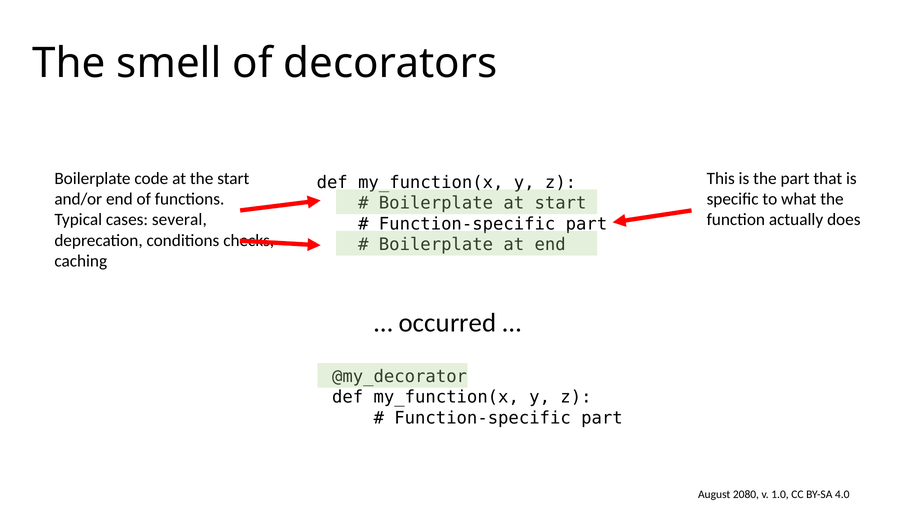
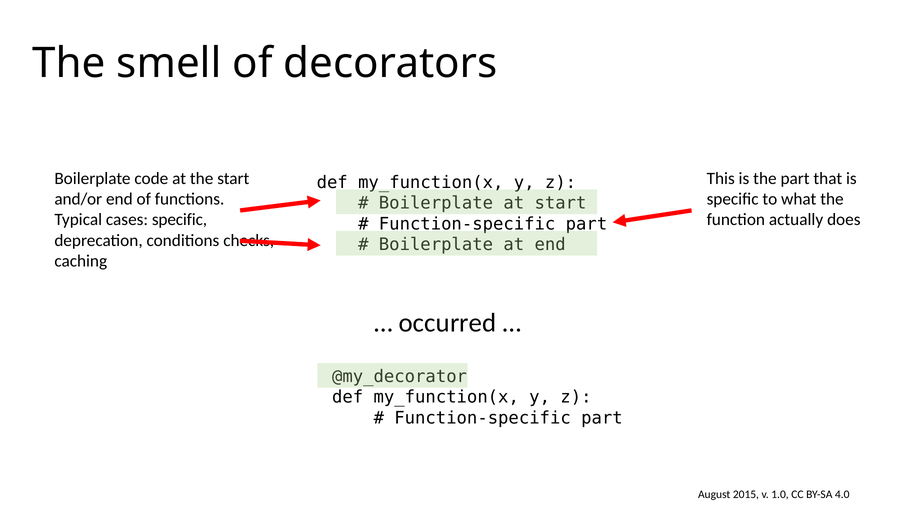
cases several: several -> specific
2080: 2080 -> 2015
